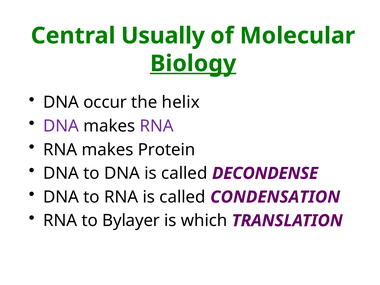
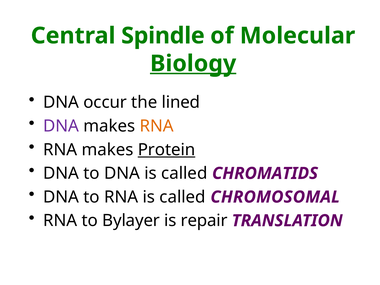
Usually: Usually -> Spindle
helix: helix -> lined
RNA at (157, 126) colour: purple -> orange
Protein underline: none -> present
DECONDENSE: DECONDENSE -> CHROMATIDS
CONDENSATION: CONDENSATION -> CHROMOSOMAL
which: which -> repair
